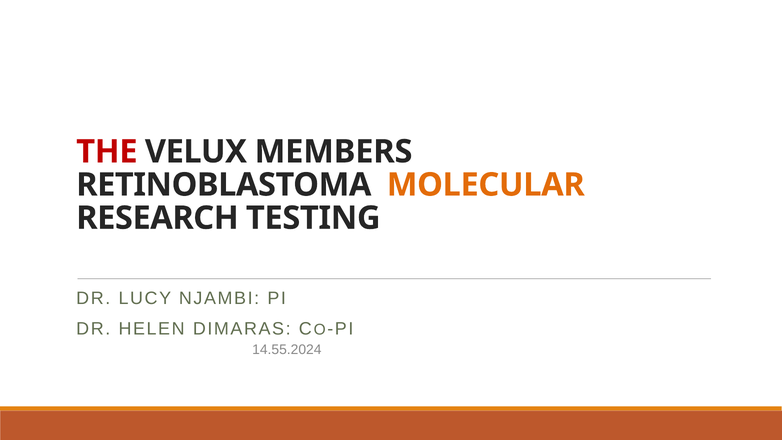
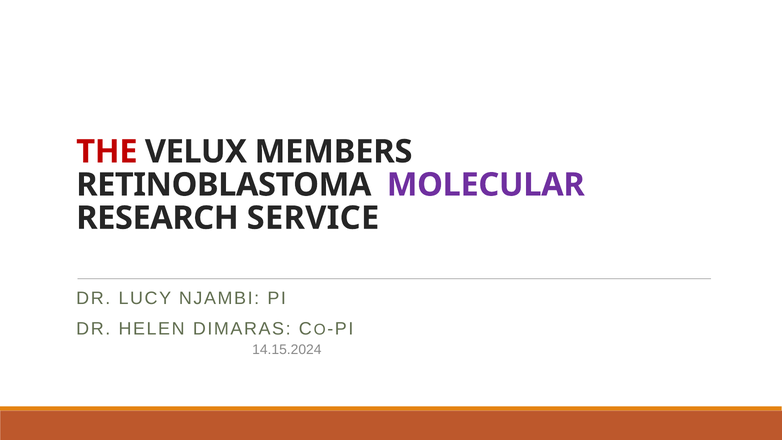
MOLECULAR colour: orange -> purple
TESTING: TESTING -> SERVICE
14.55.2024: 14.55.2024 -> 14.15.2024
